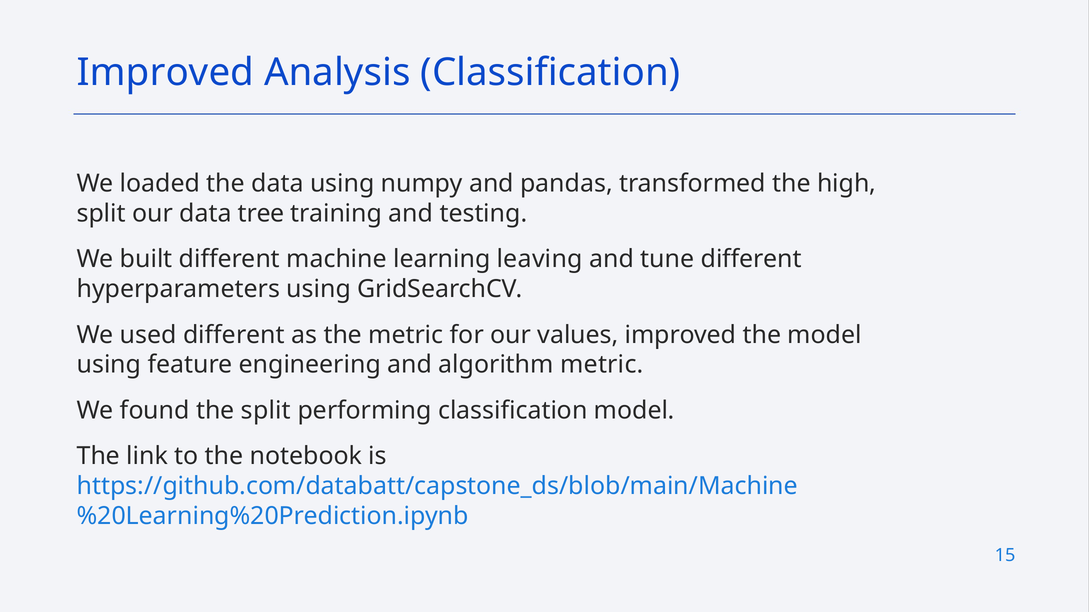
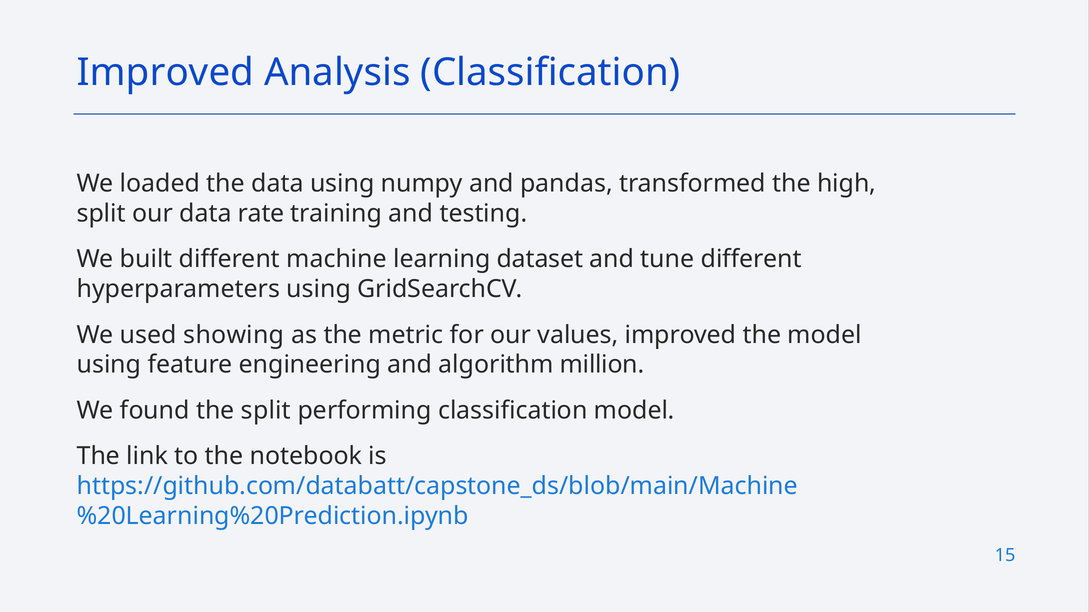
tree: tree -> rate
leaving: leaving -> dataset
used different: different -> showing
algorithm metric: metric -> million
